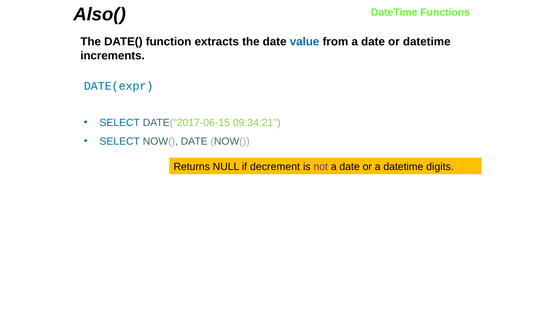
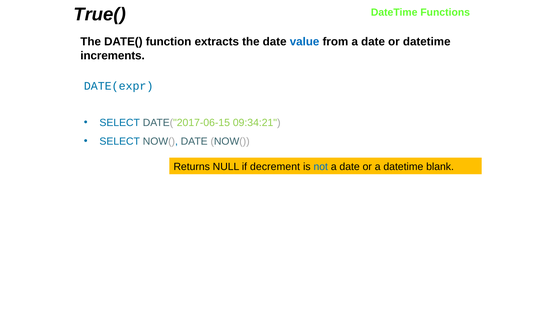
Also(: Also( -> True(
not colour: purple -> blue
digits: digits -> blank
